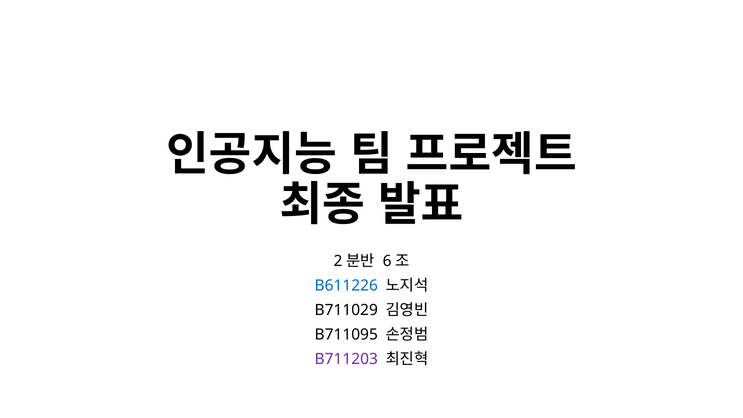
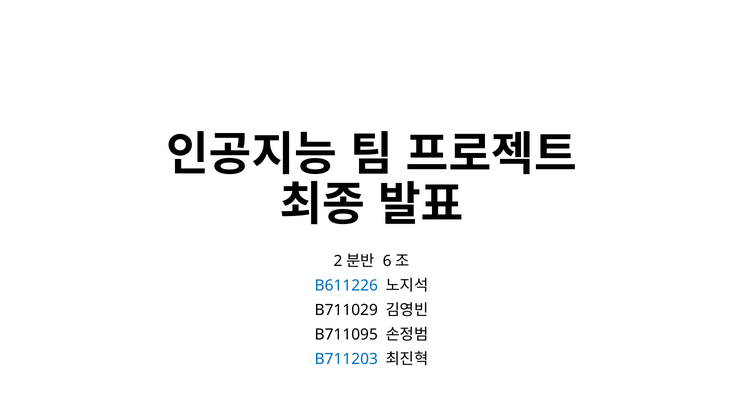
B711203 colour: purple -> blue
